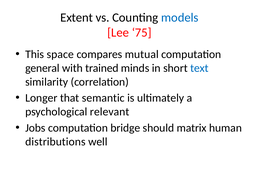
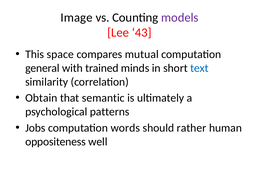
Extent: Extent -> Image
models colour: blue -> purple
75: 75 -> 43
Longer: Longer -> Obtain
relevant: relevant -> patterns
bridge: bridge -> words
matrix: matrix -> rather
distributions: distributions -> oppositeness
